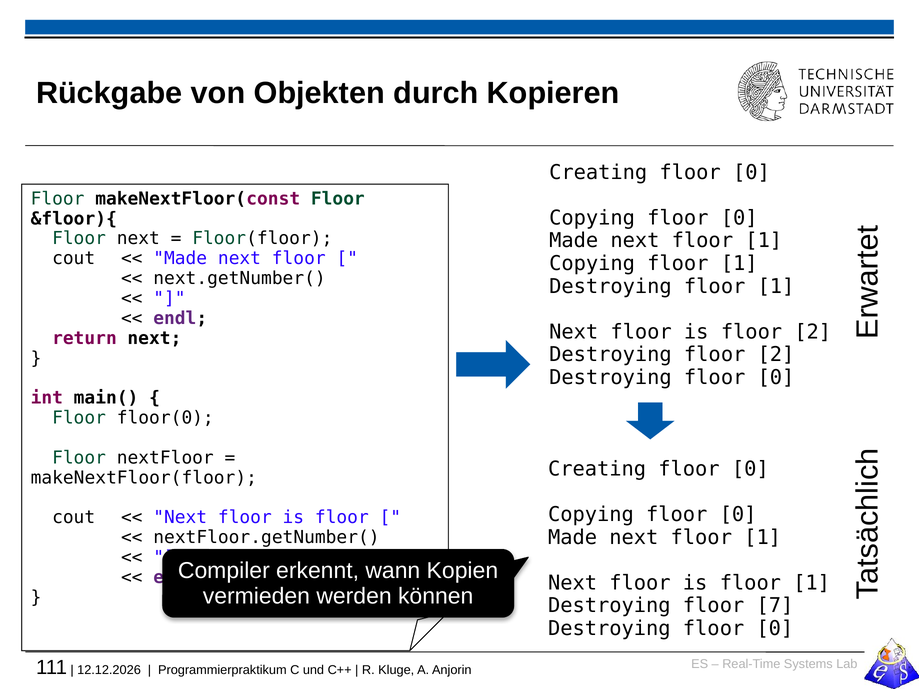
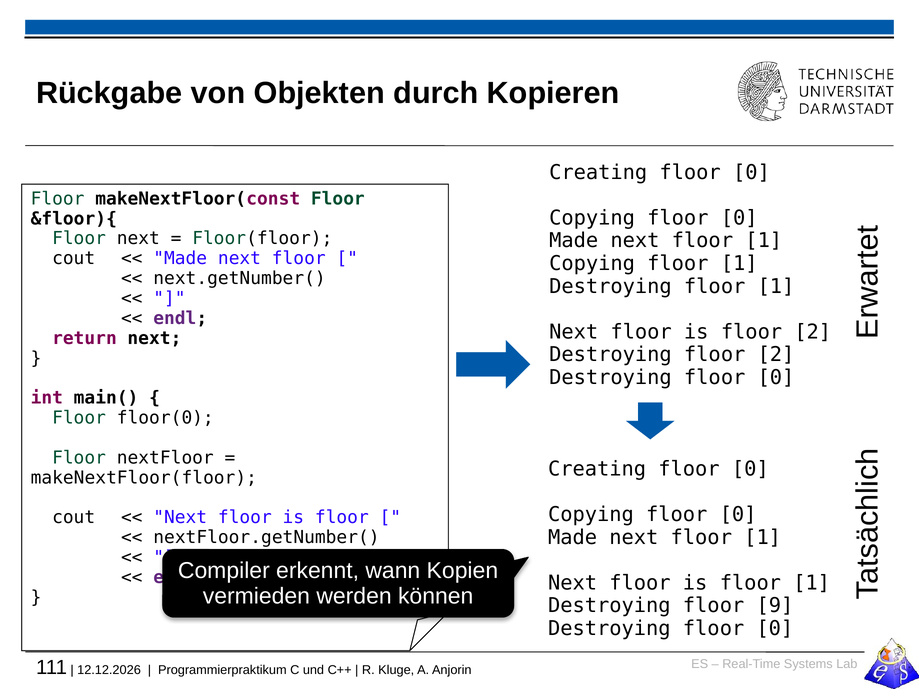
7: 7 -> 9
